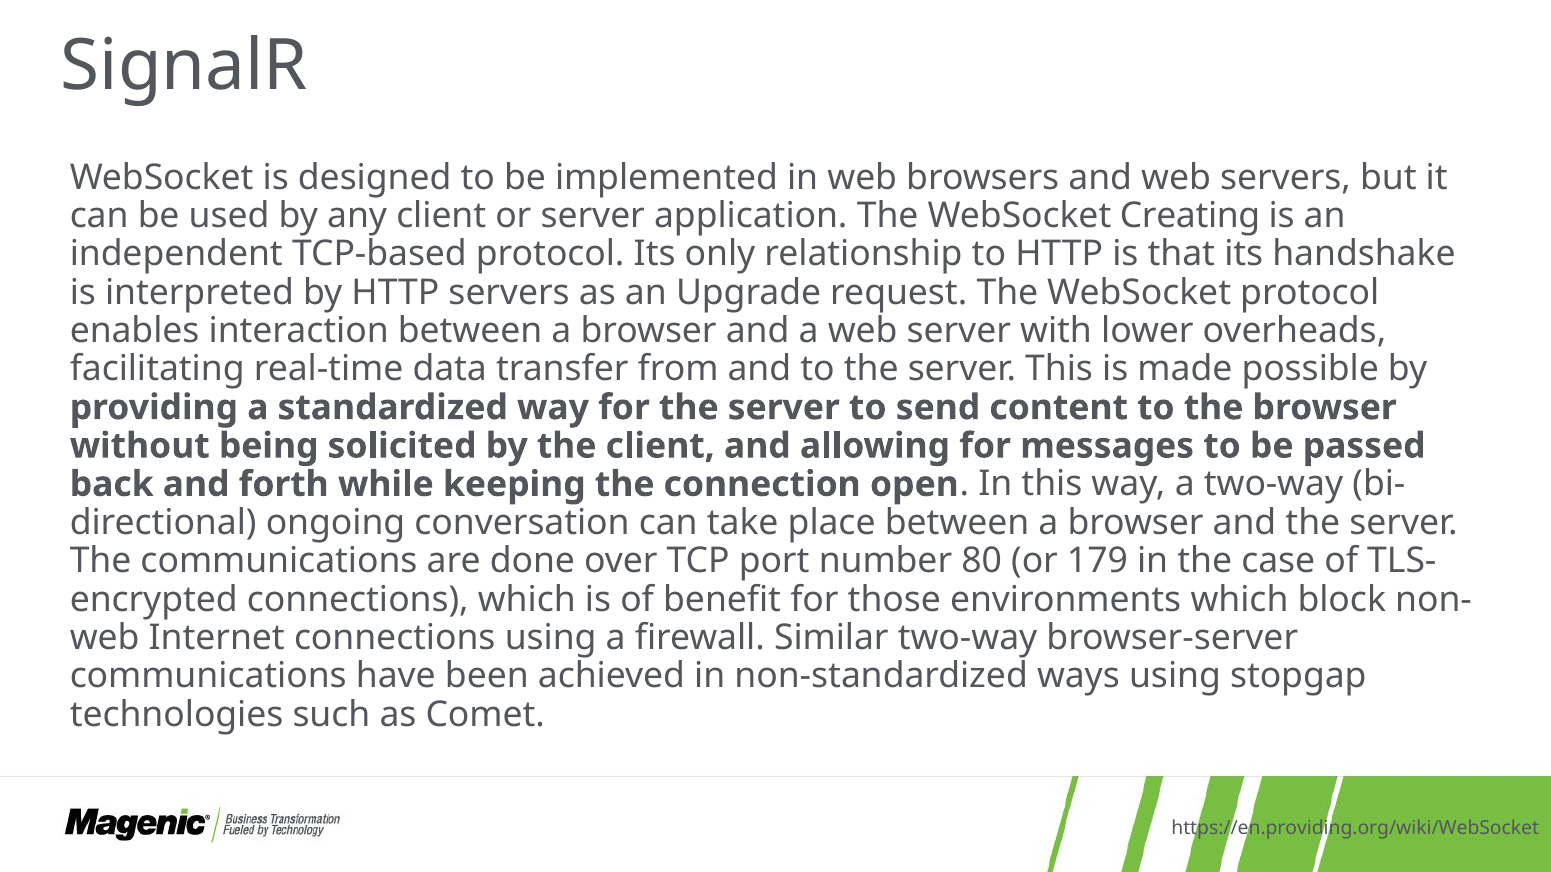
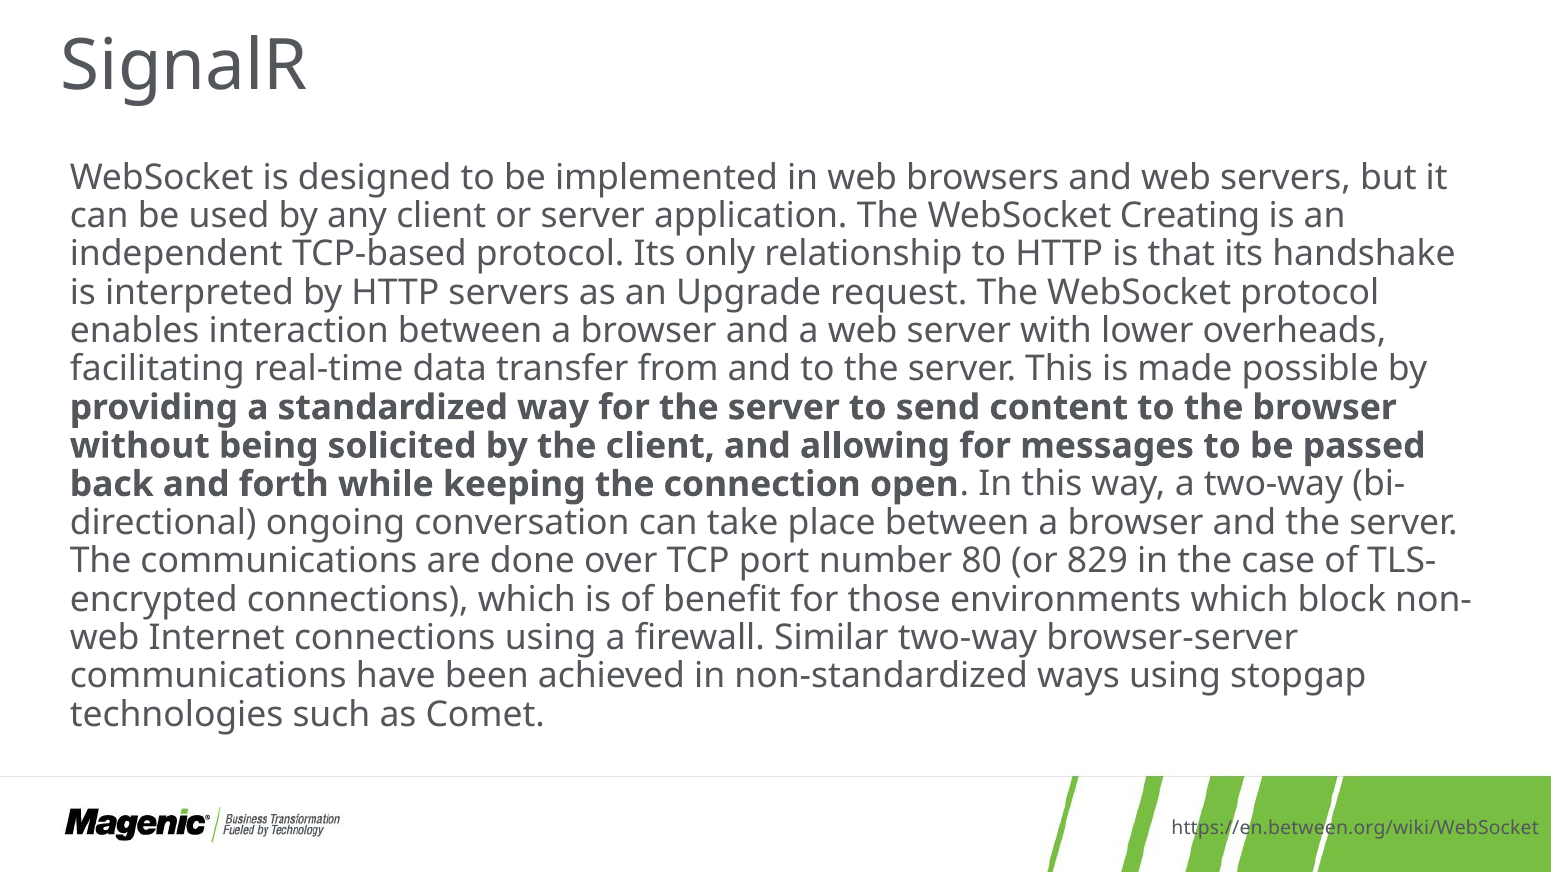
179: 179 -> 829
https://en.providing.org/wiki/WebSocket: https://en.providing.org/wiki/WebSocket -> https://en.between.org/wiki/WebSocket
